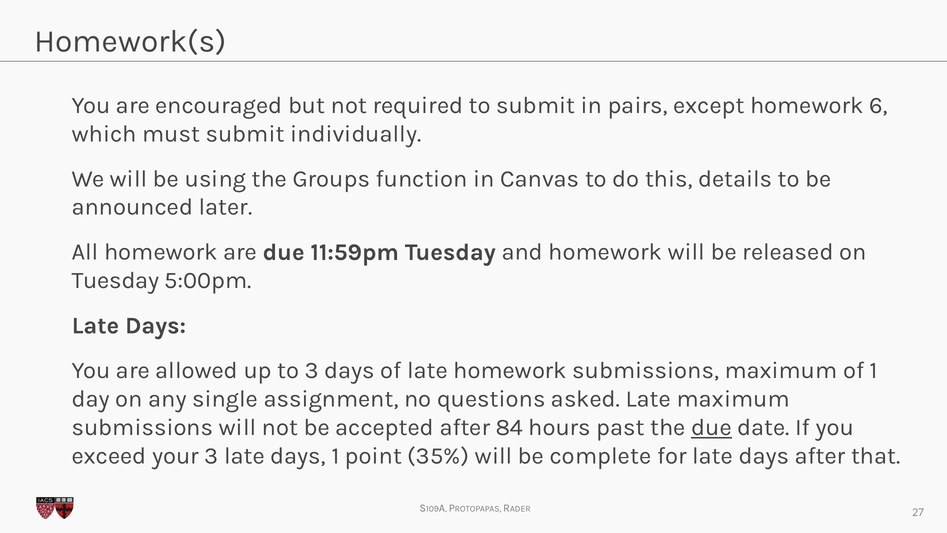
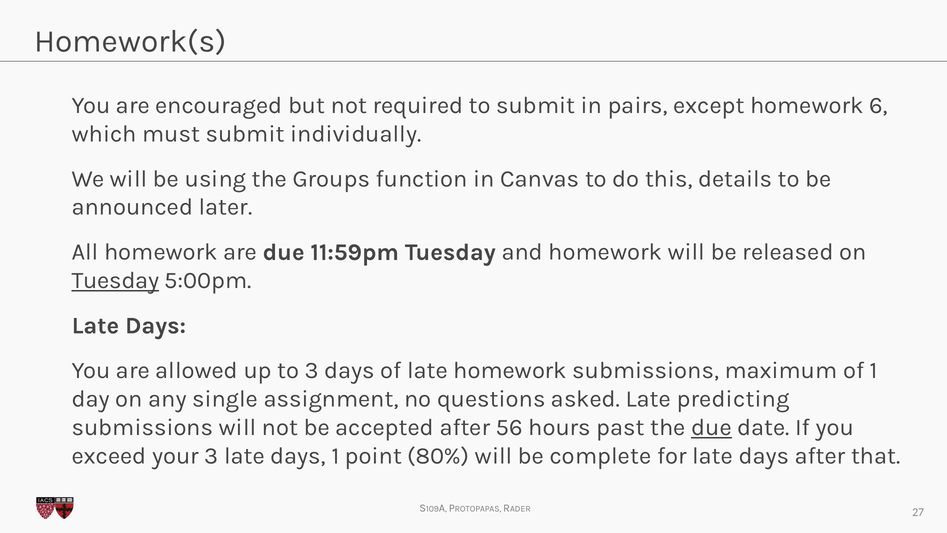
Tuesday at (115, 280) underline: none -> present
Late maximum: maximum -> predicting
84: 84 -> 56
35%: 35% -> 80%
